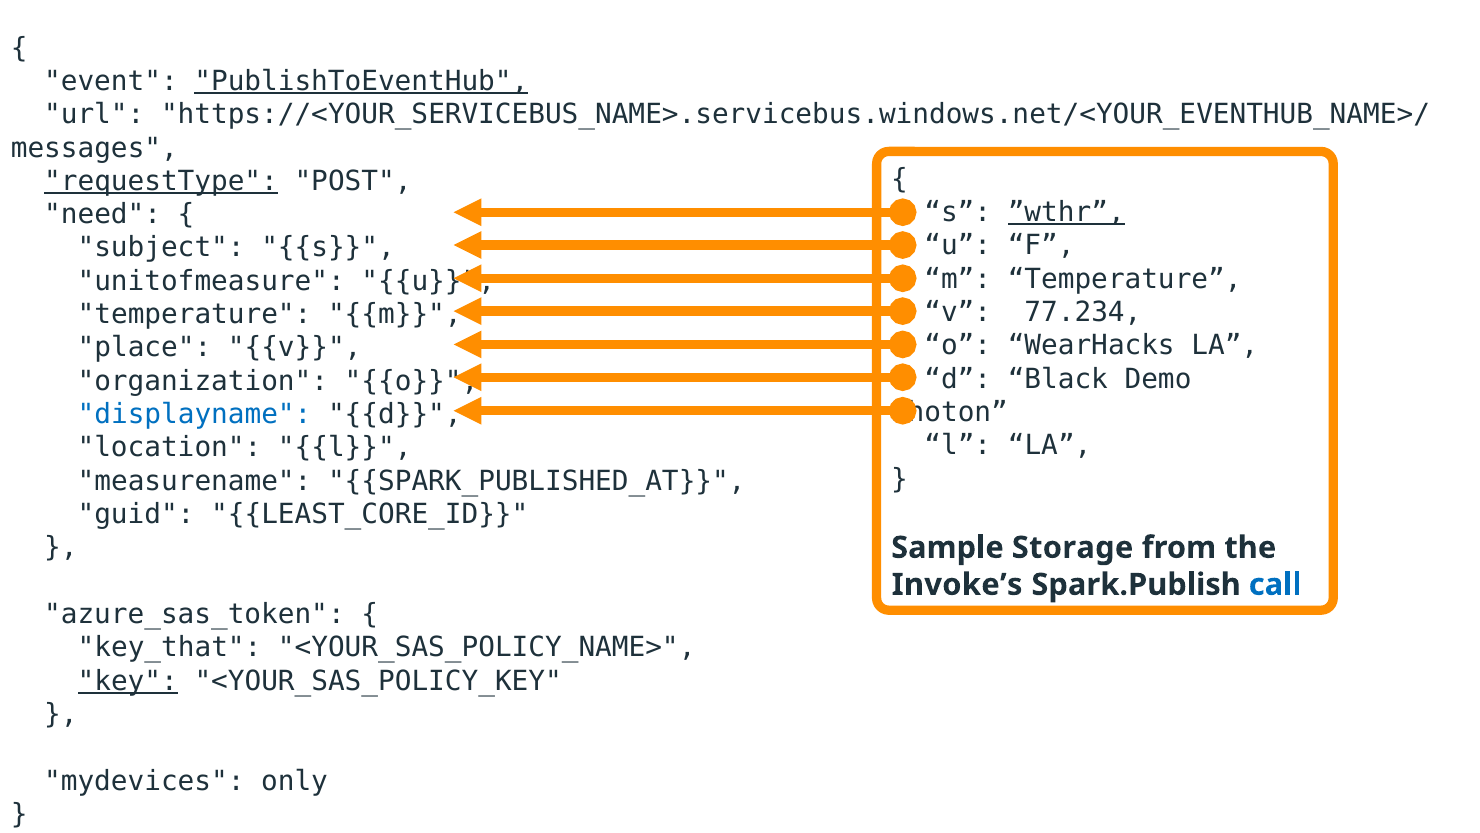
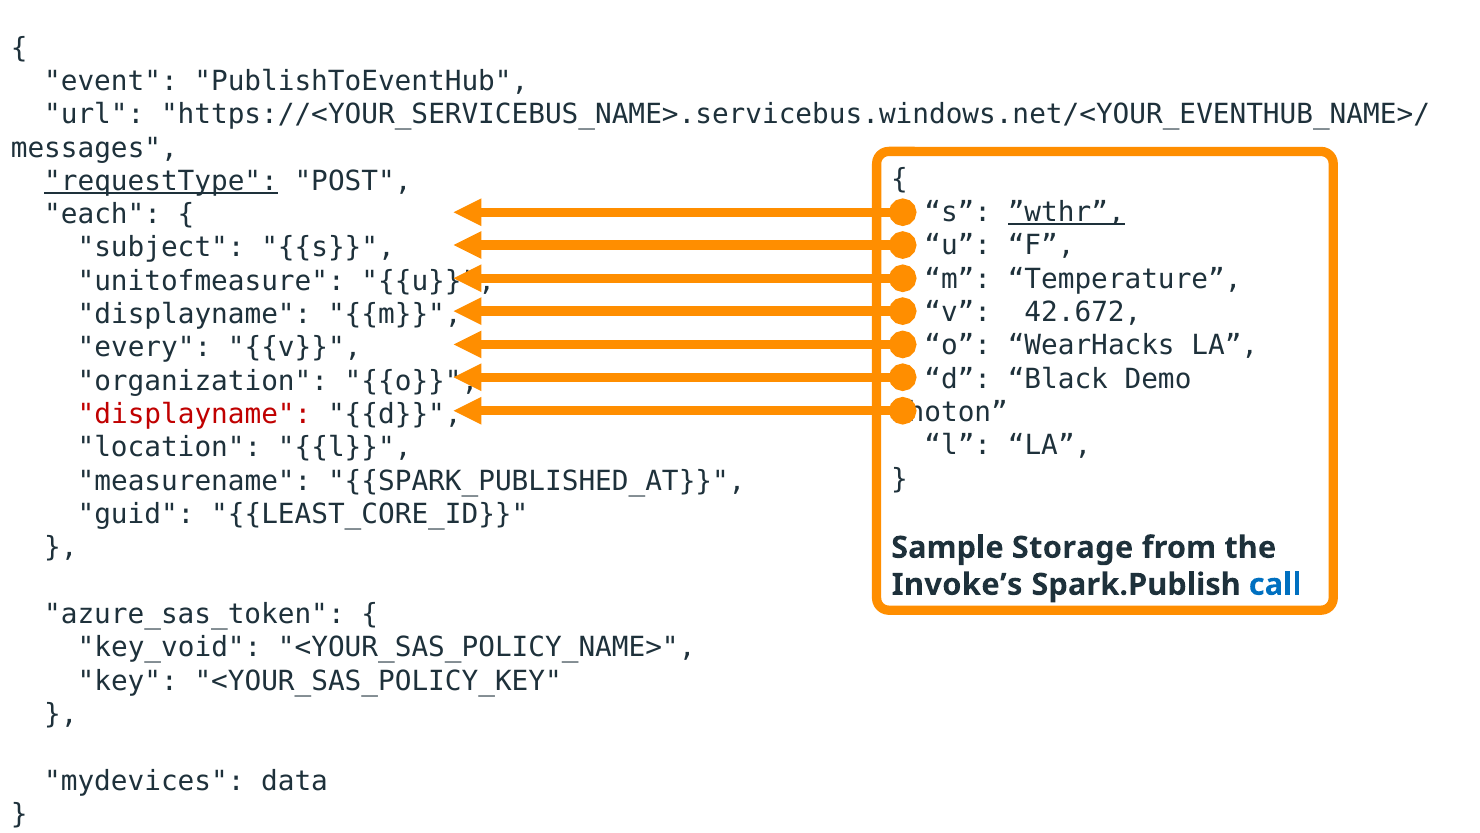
PublishToEventHub underline: present -> none
need: need -> each
77.234: 77.234 -> 42.672
temperature at (195, 314): temperature -> displayname
place: place -> every
displayname at (195, 414) colour: blue -> red
key_that: key_that -> key_void
key underline: present -> none
only: only -> data
